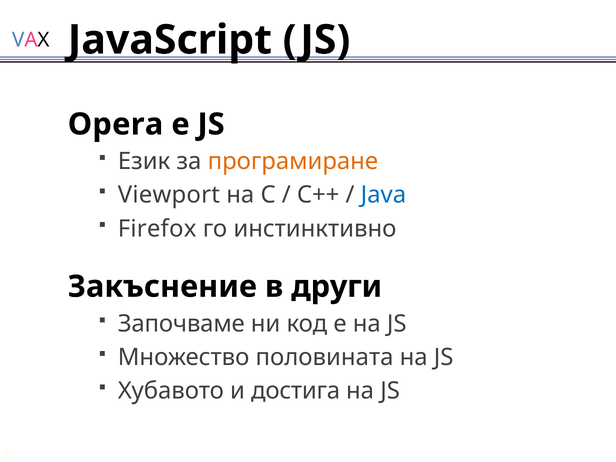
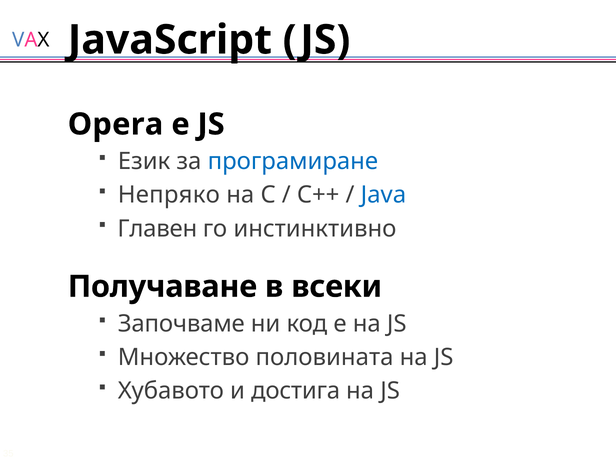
програмиране colour: orange -> blue
Viewport: Viewport -> Непряко
Firefox: Firefox -> Главен
Закъснение: Закъснение -> Получаване
други: други -> всеки
